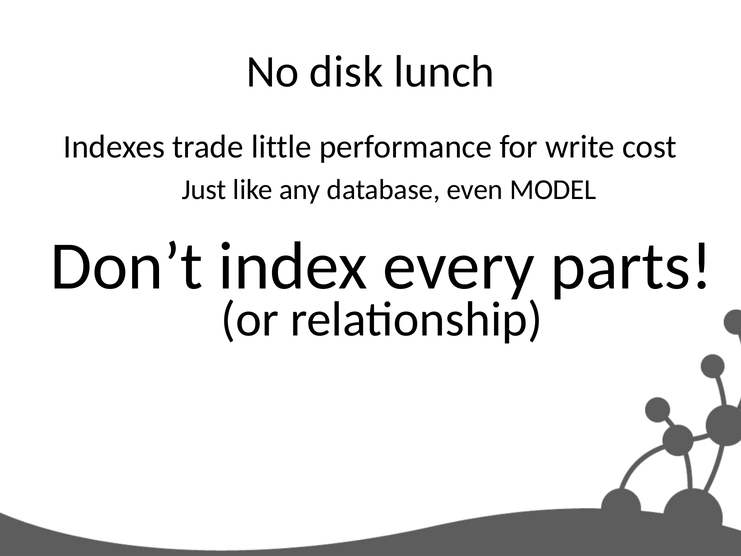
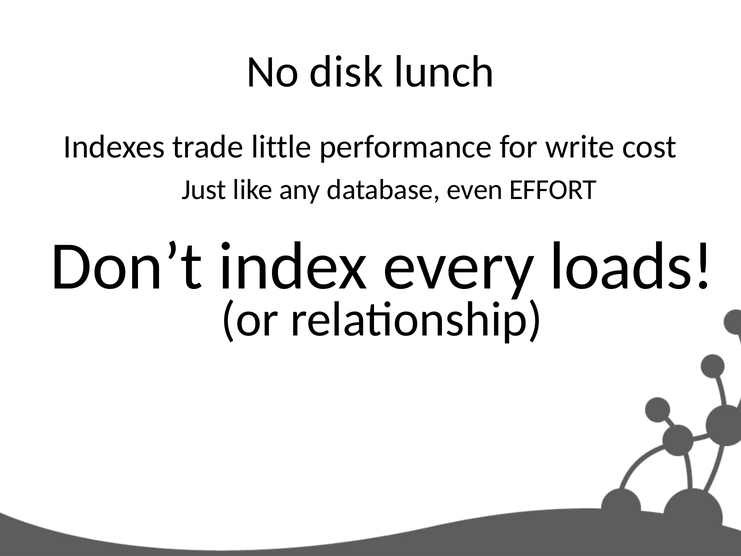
MODEL: MODEL -> EFFORT
parts: parts -> loads
